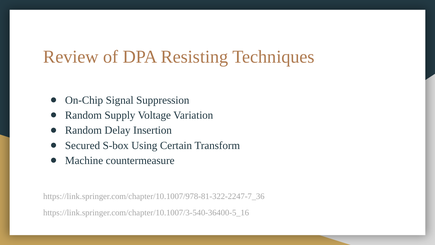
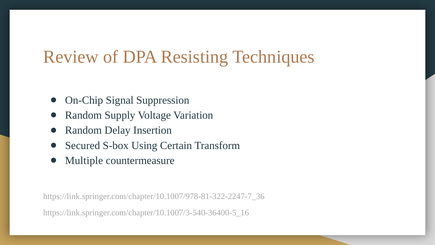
Machine: Machine -> Multiple
